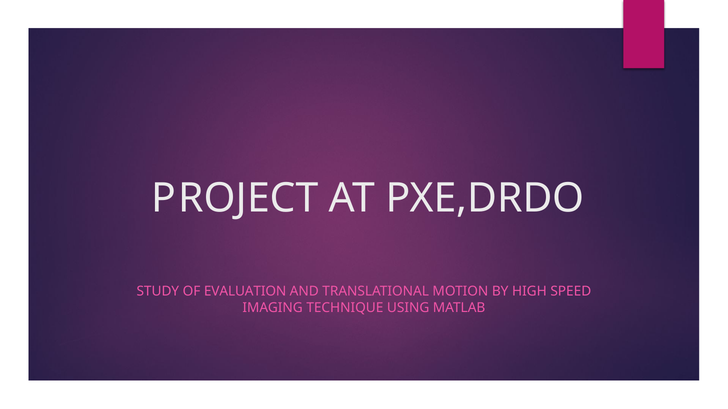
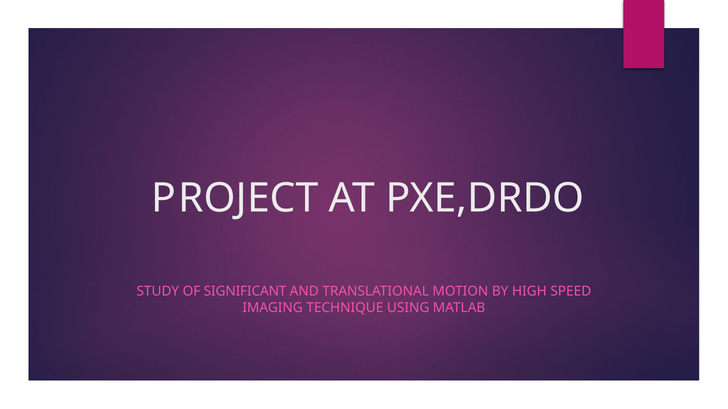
EVALUATION: EVALUATION -> SIGNIFICANT
